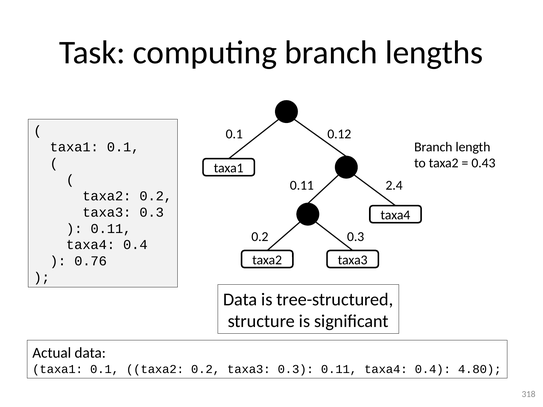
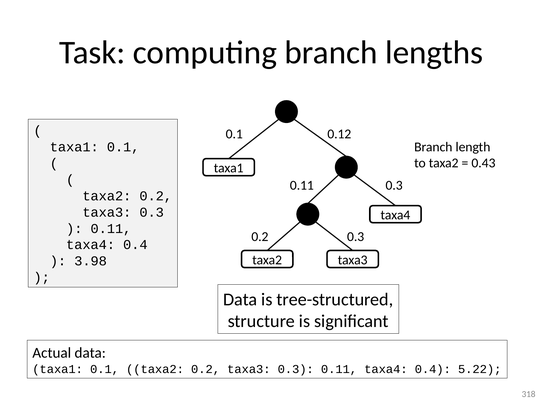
2.4 at (394, 185): 2.4 -> 0.3
0.76: 0.76 -> 3.98
4.80: 4.80 -> 5.22
